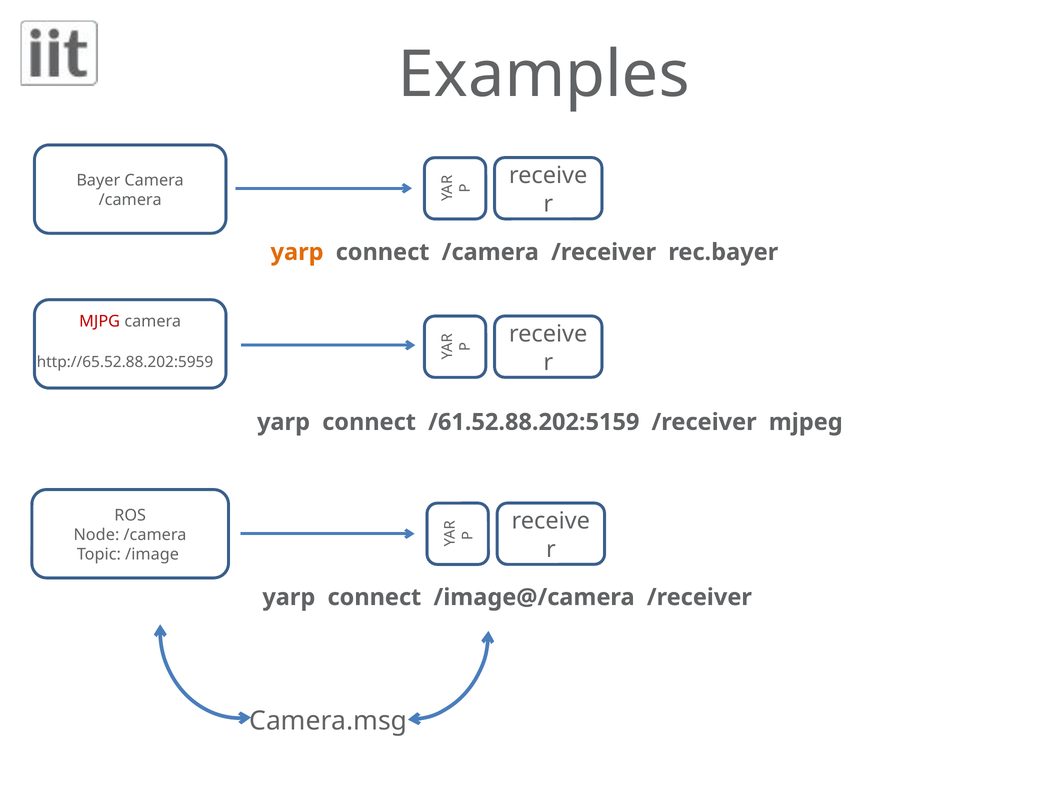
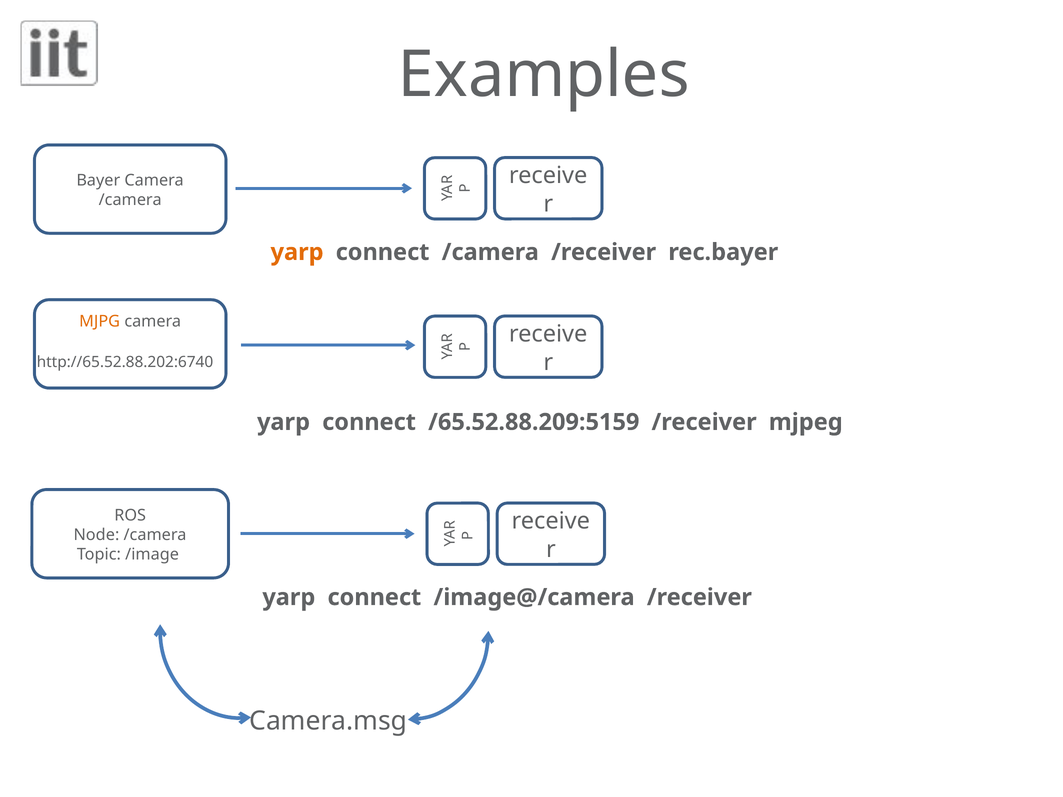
MJPG colour: red -> orange
http://65.52.88.202:5959: http://65.52.88.202:5959 -> http://65.52.88.202:6740
/61.52.88.202:5159: /61.52.88.202:5159 -> /65.52.88.209:5159
